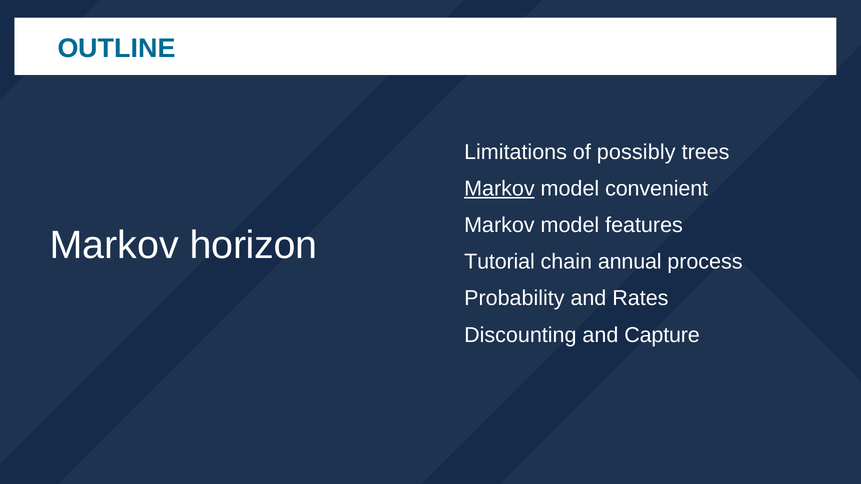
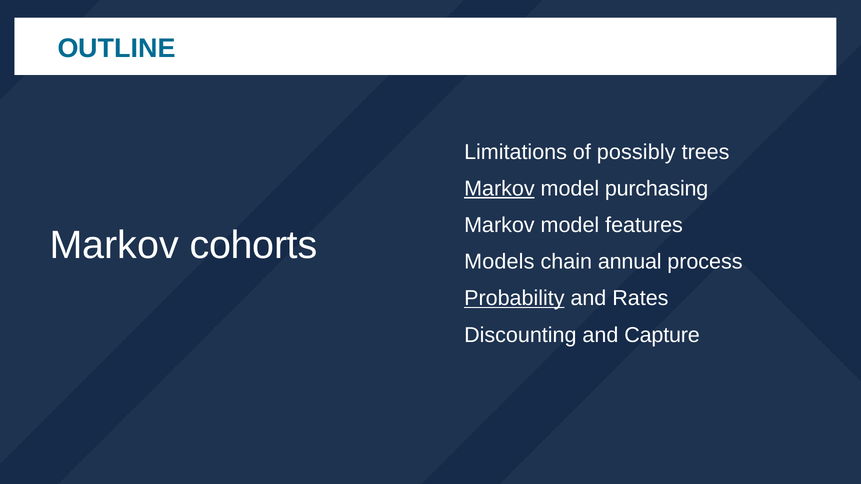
convenient: convenient -> purchasing
horizon: horizon -> cohorts
Tutorial: Tutorial -> Models
Probability underline: none -> present
